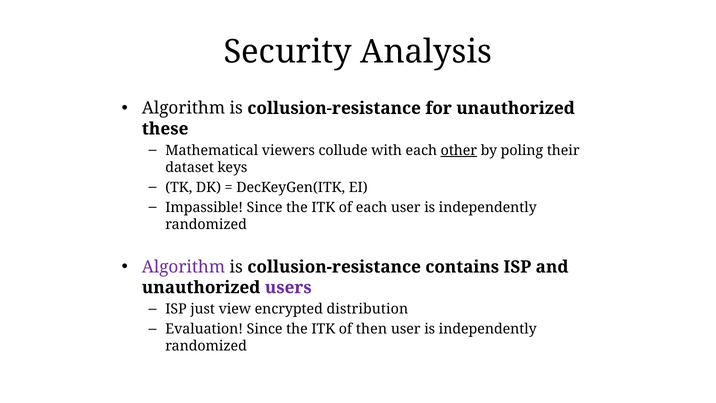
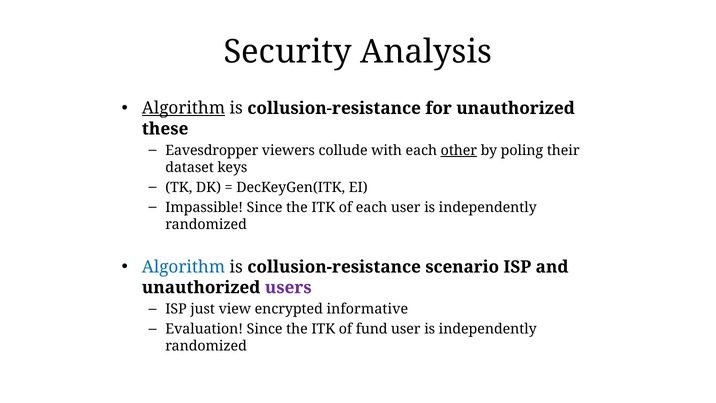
Algorithm at (183, 108) underline: none -> present
Mathematical: Mathematical -> Eavesdropper
Algorithm at (183, 267) colour: purple -> blue
contains: contains -> scenario
distribution: distribution -> informative
then: then -> fund
